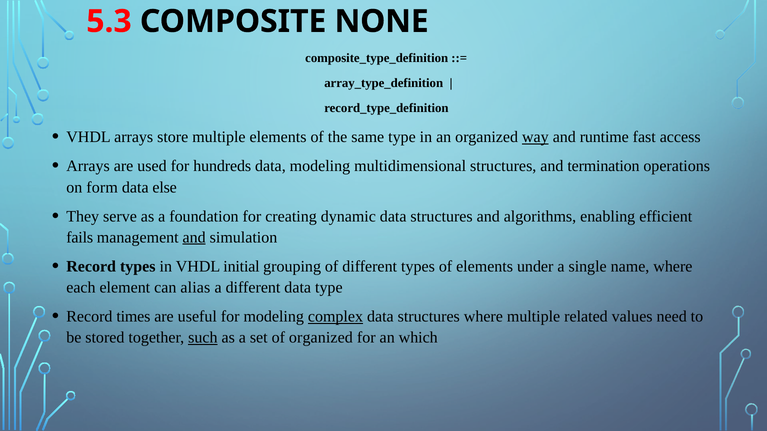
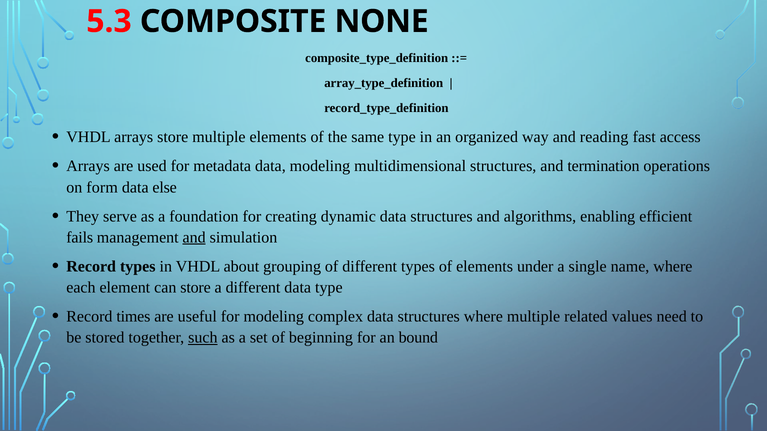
way underline: present -> none
runtime: runtime -> reading
hundreds: hundreds -> metadata
initial: initial -> about
can alias: alias -> store
complex underline: present -> none
of organized: organized -> beginning
which: which -> bound
